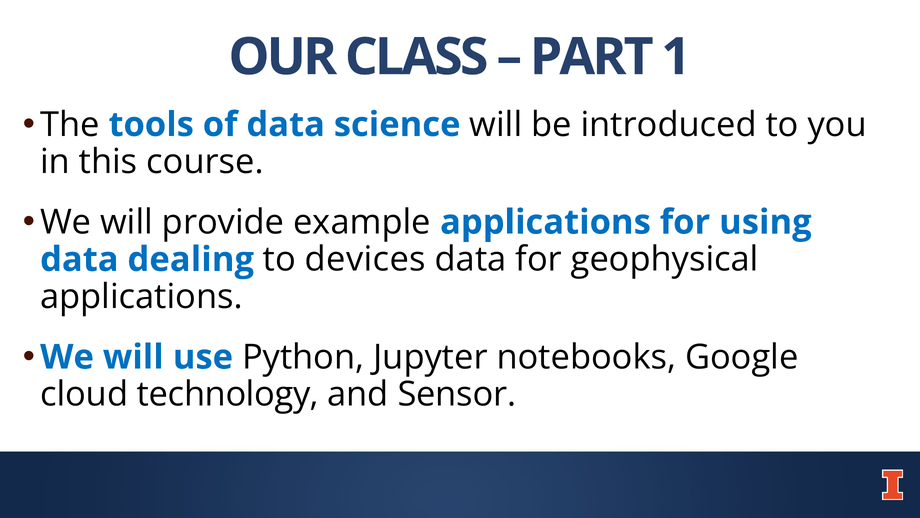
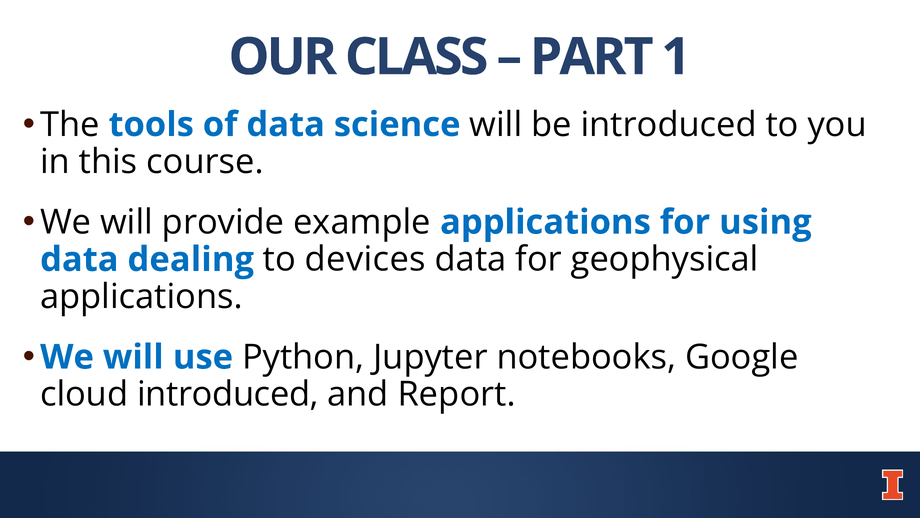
cloud technology: technology -> introduced
Sensor: Sensor -> Report
